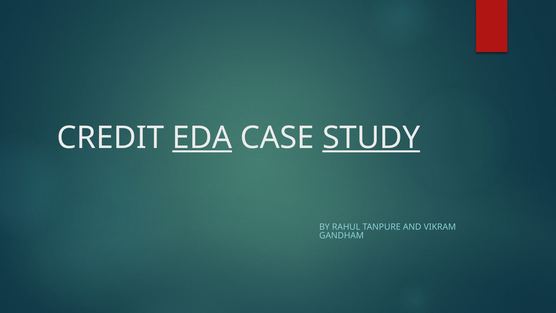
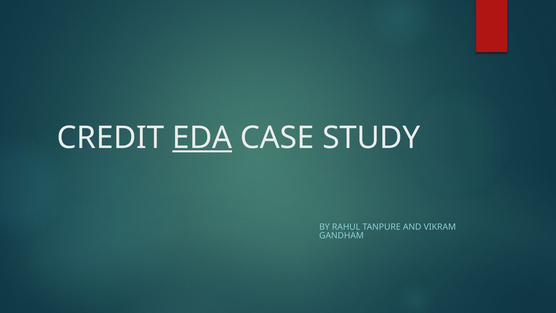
STUDY underline: present -> none
